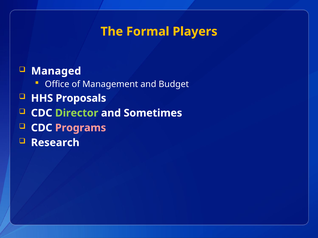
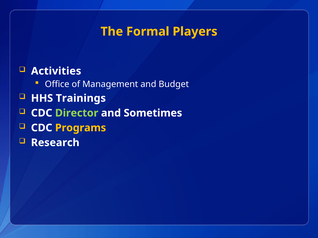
Managed: Managed -> Activities
Proposals: Proposals -> Trainings
Programs colour: pink -> yellow
